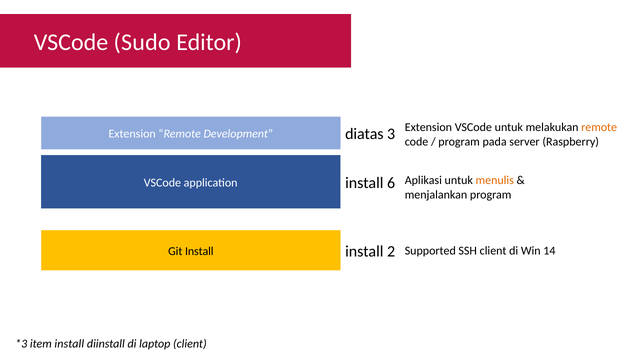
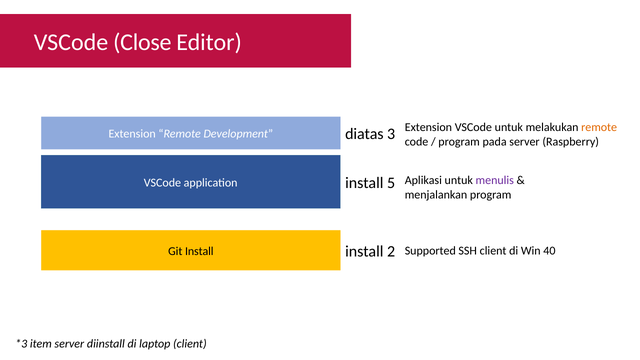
Sudo: Sudo -> Close
menulis colour: orange -> purple
6: 6 -> 5
14: 14 -> 40
item install: install -> server
